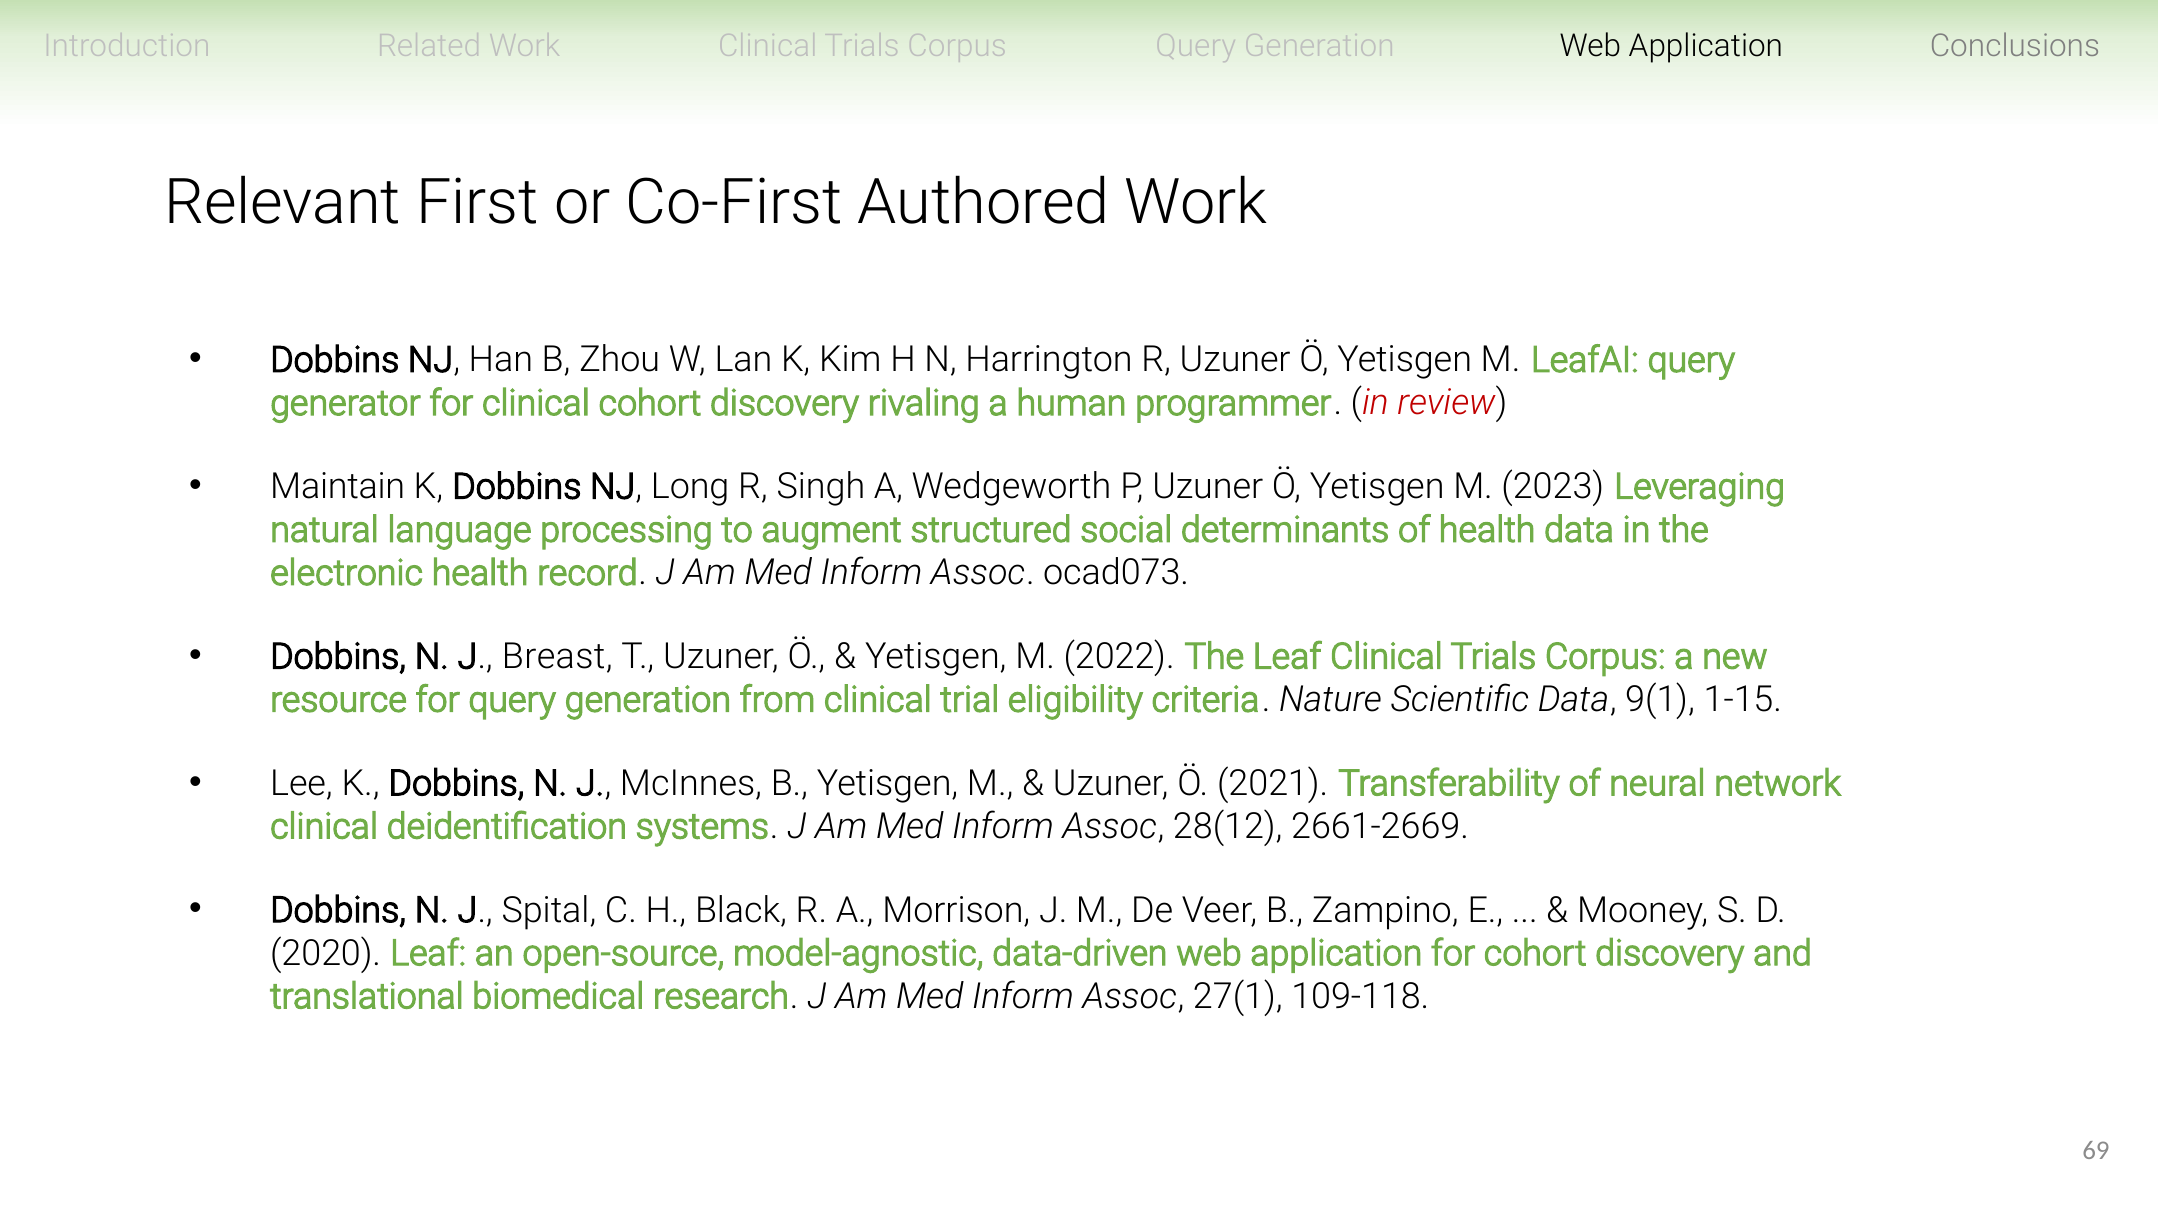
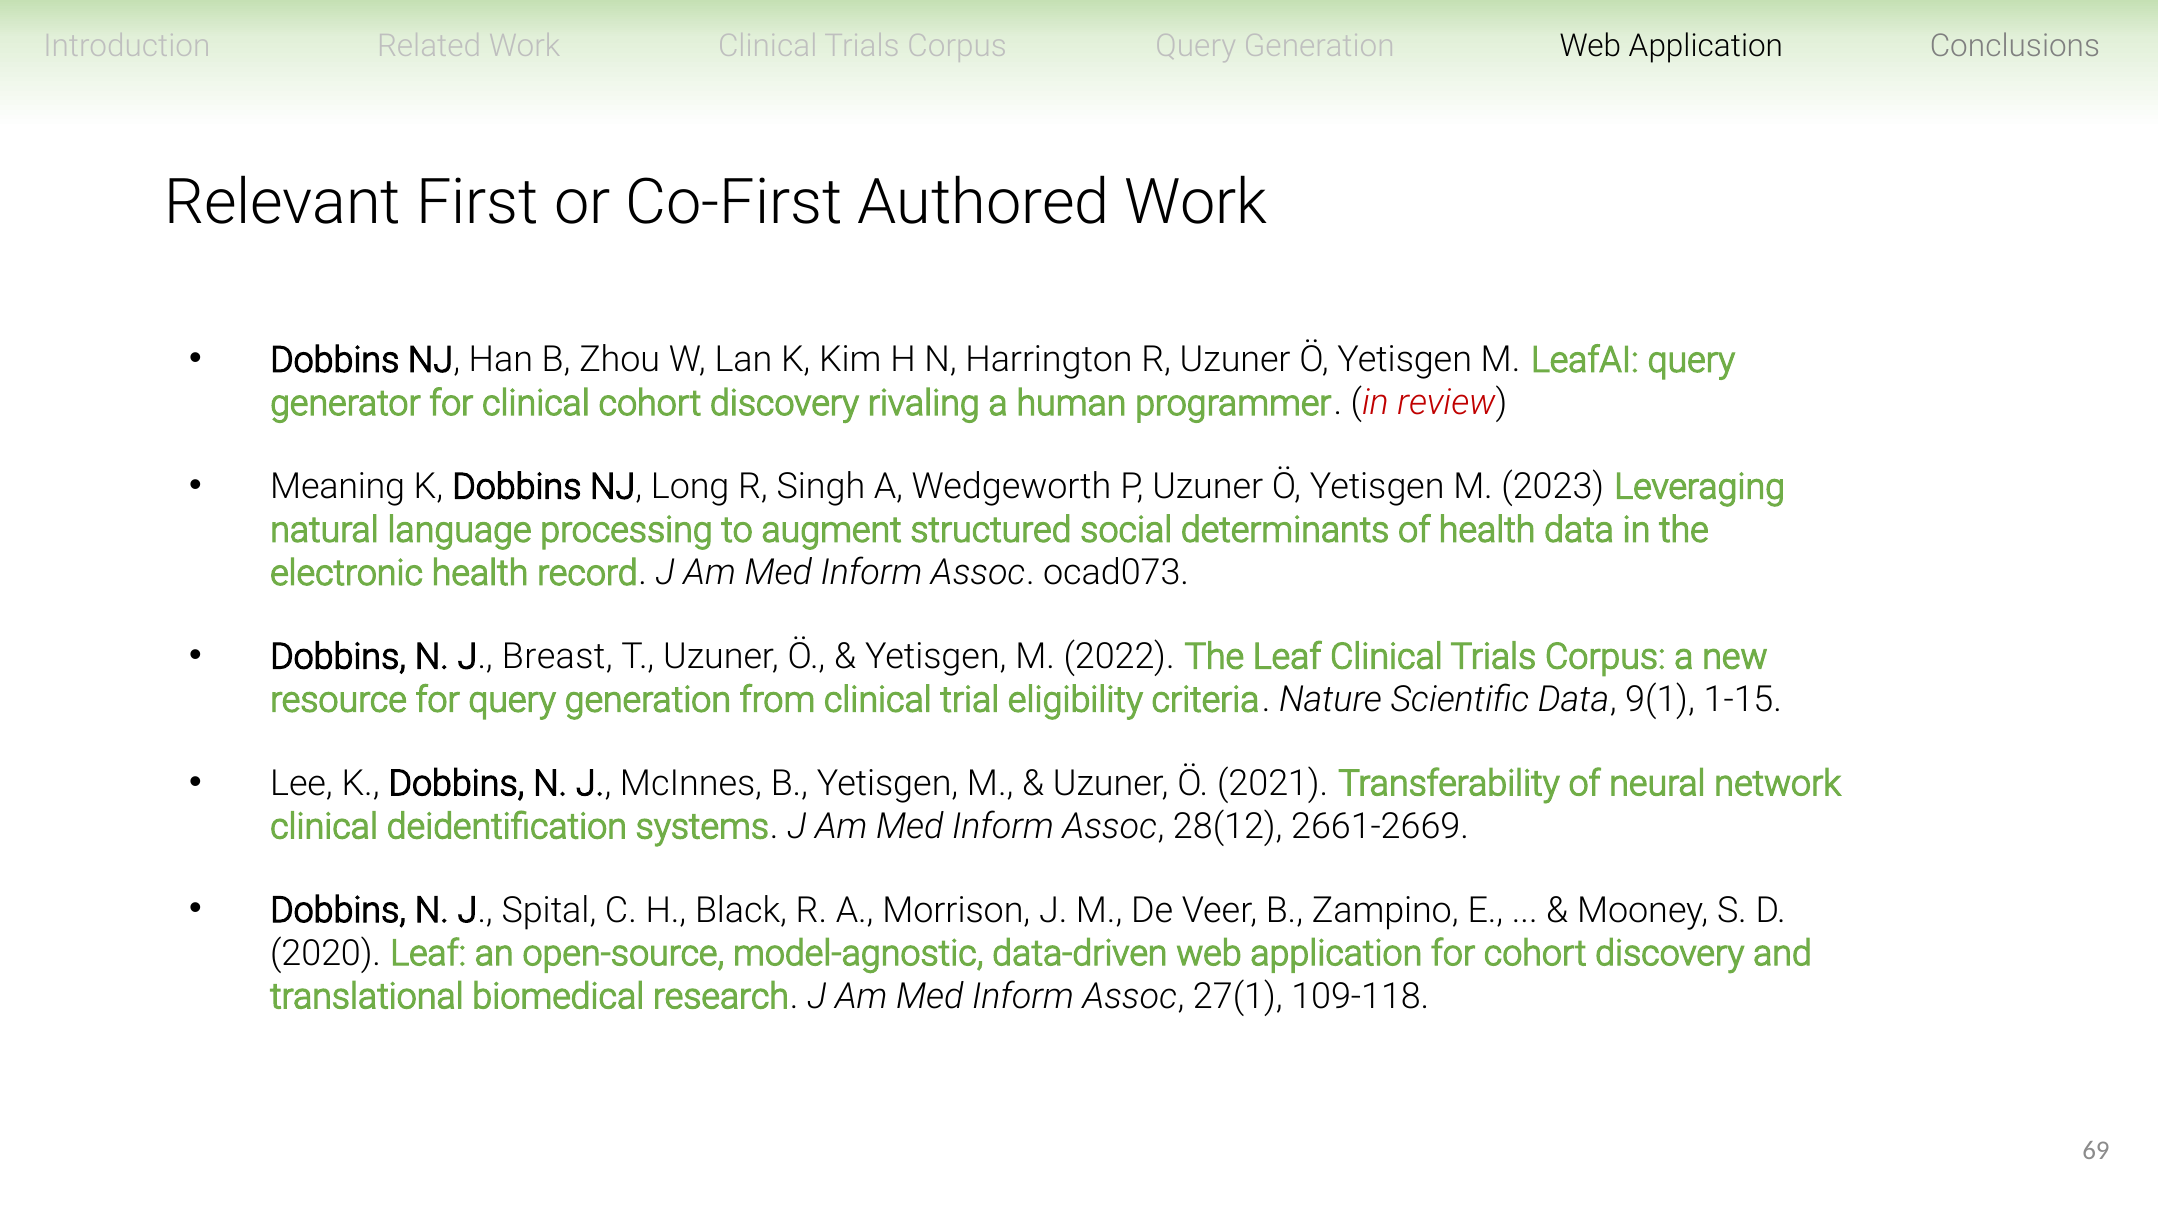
Maintain: Maintain -> Meaning
